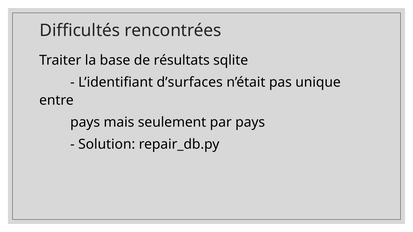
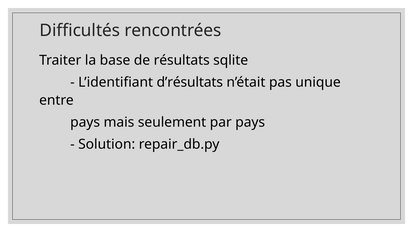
d’surfaces: d’surfaces -> d’résultats
